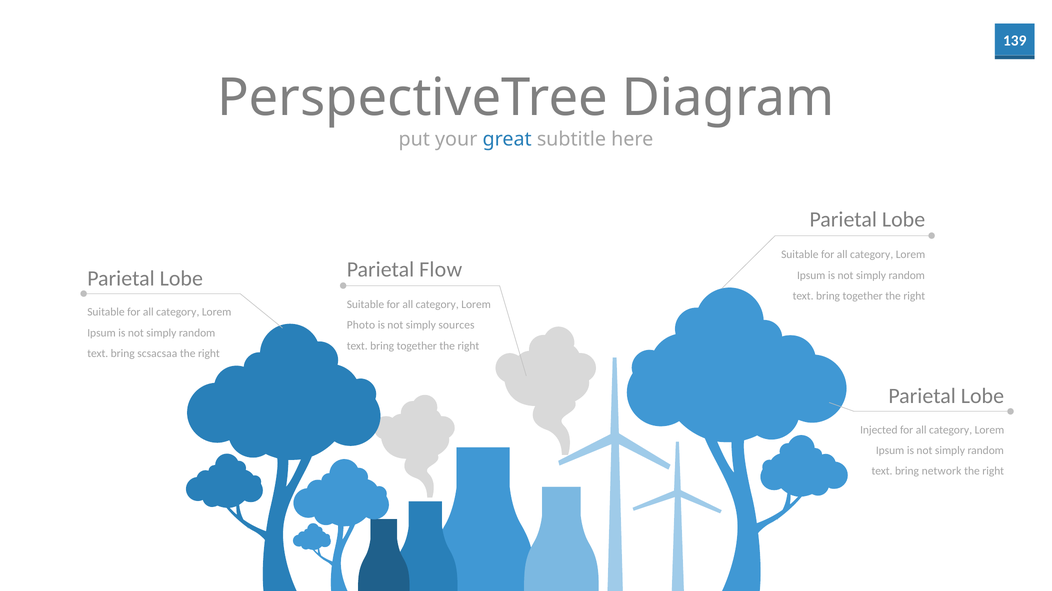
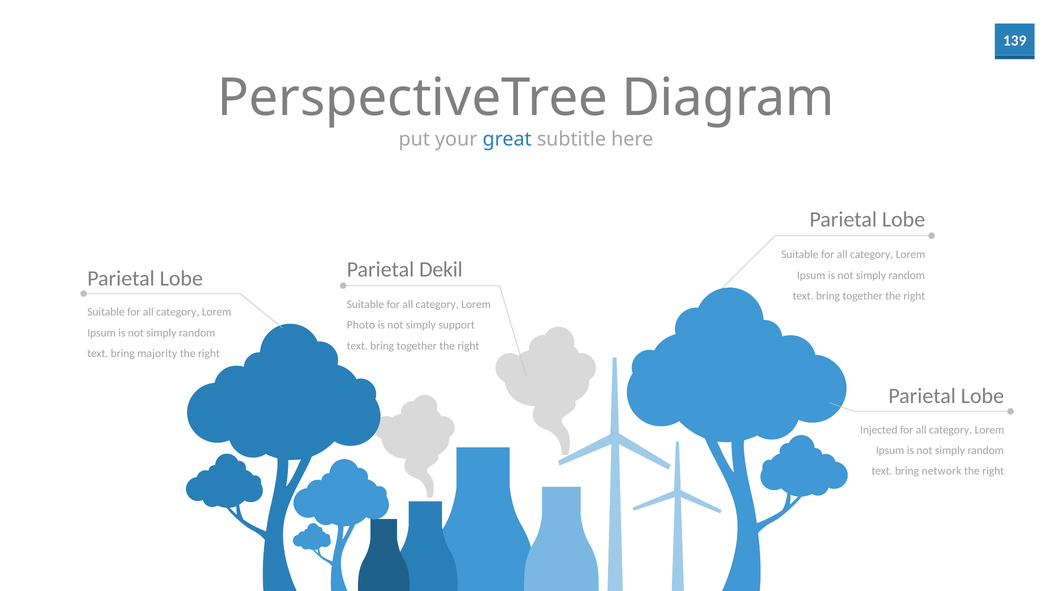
Flow: Flow -> Dekil
sources: sources -> support
scsacsaa: scsacsaa -> majority
